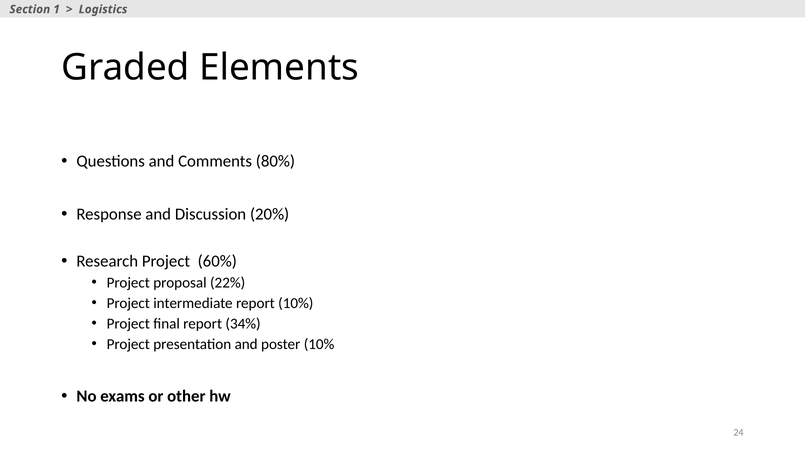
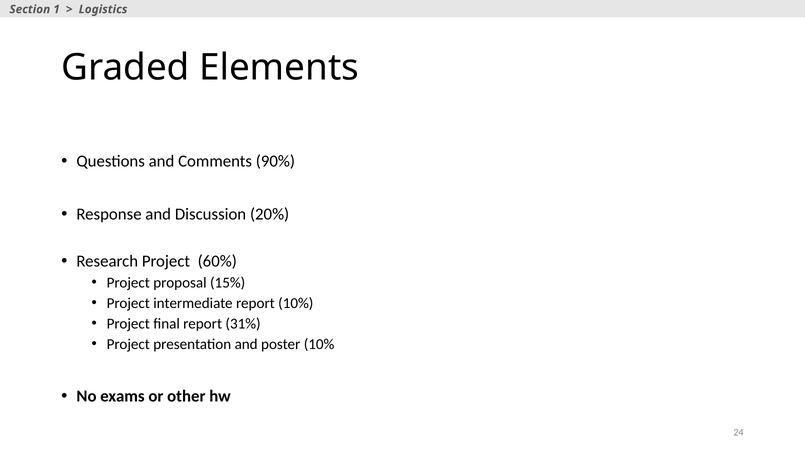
80%: 80% -> 90%
22%: 22% -> 15%
34%: 34% -> 31%
